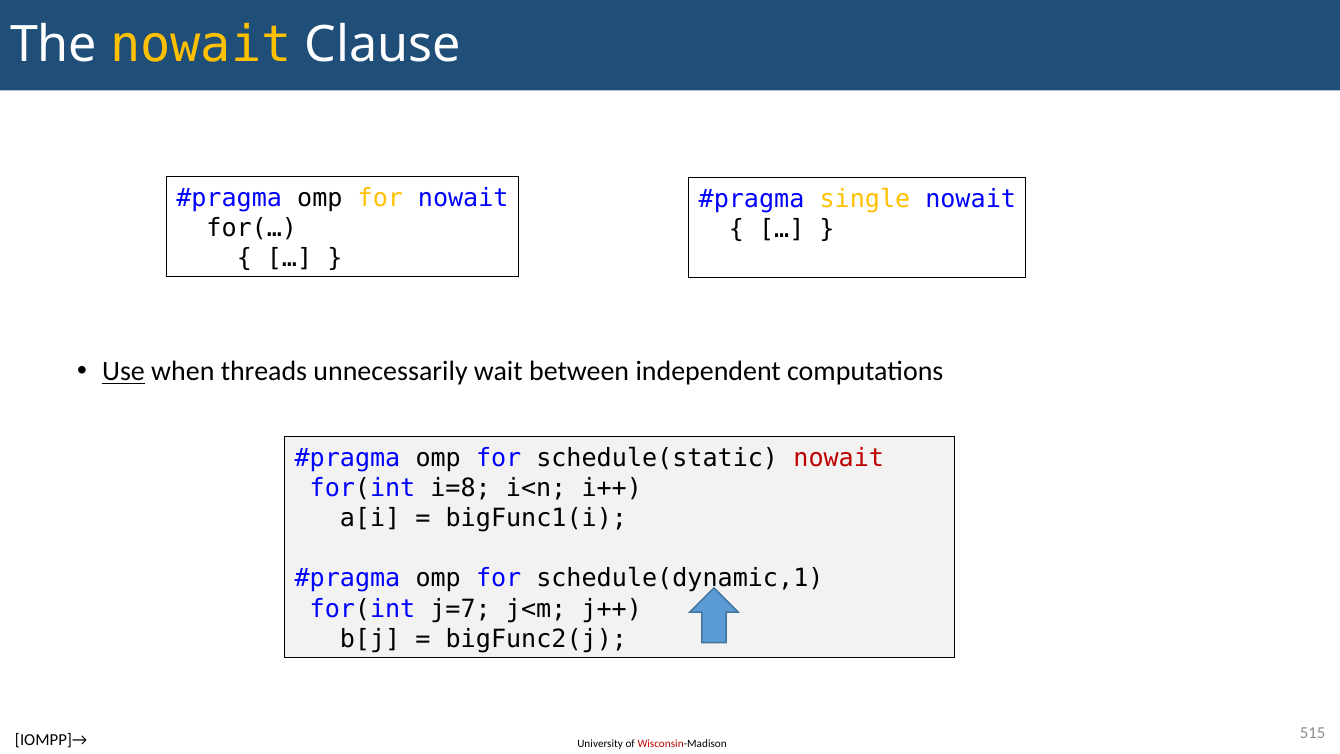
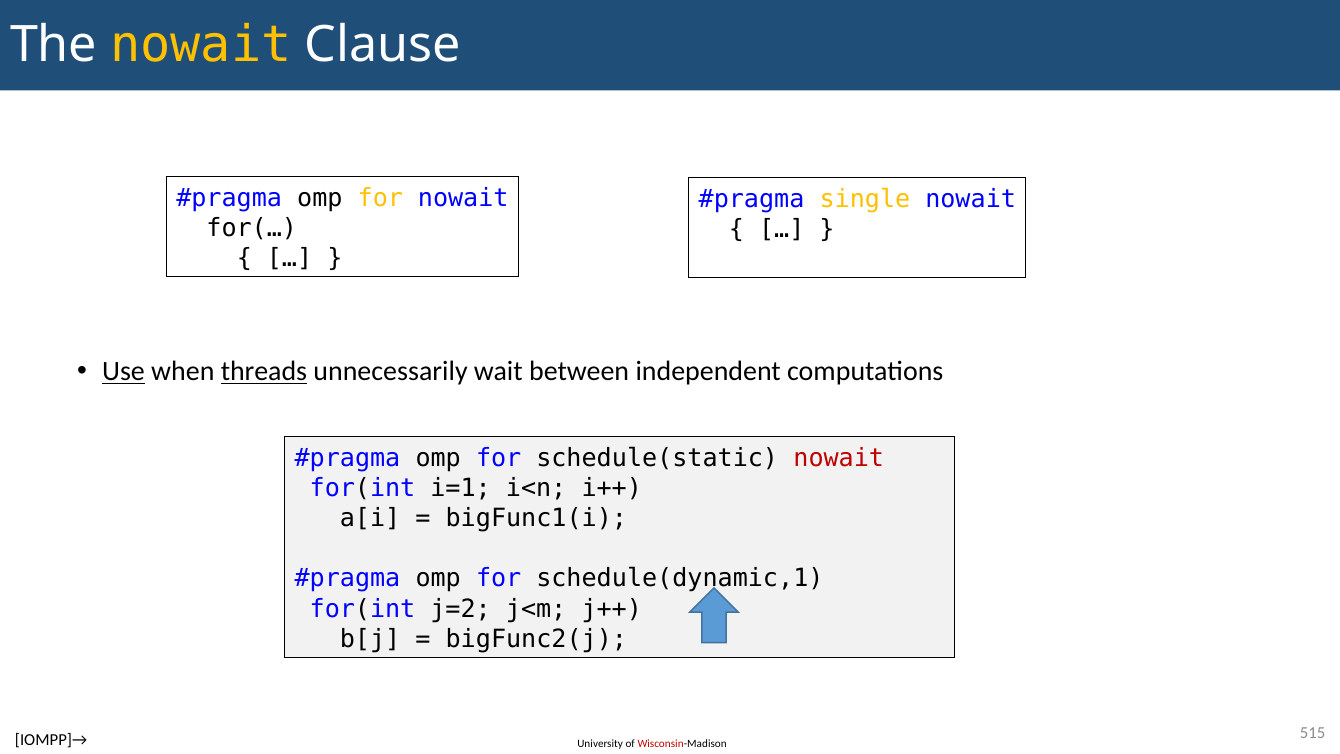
threads underline: none -> present
i=8: i=8 -> i=1
j=7: j=7 -> j=2
